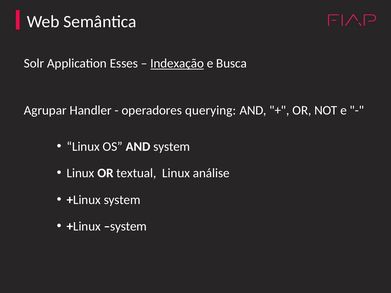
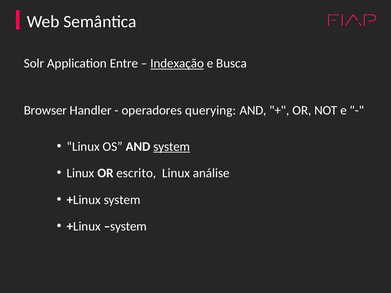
Esses: Esses -> Entre
Agrupar: Agrupar -> Browser
system at (172, 147) underline: none -> present
textual: textual -> escrito
